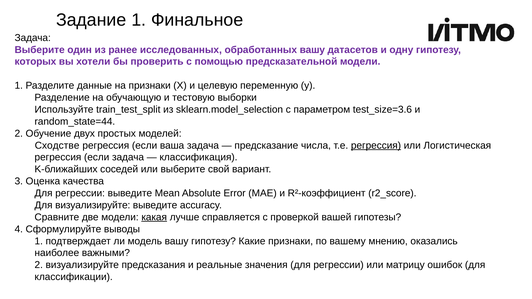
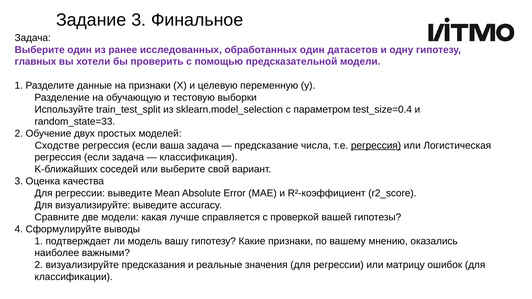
Задание 1: 1 -> 3
обработанных вашу: вашу -> один
которых: которых -> главных
test_size=3.6: test_size=3.6 -> test_size=0.4
random_state=44: random_state=44 -> random_state=33
какая underline: present -> none
